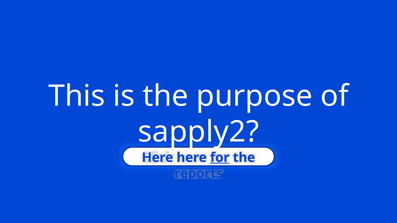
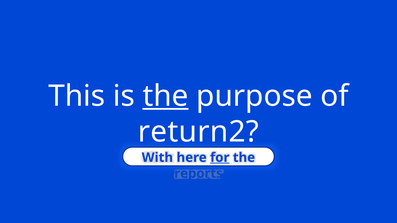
the at (166, 96) underline: none -> present
sapply2: sapply2 -> return2
Here at (157, 158): Here -> With
